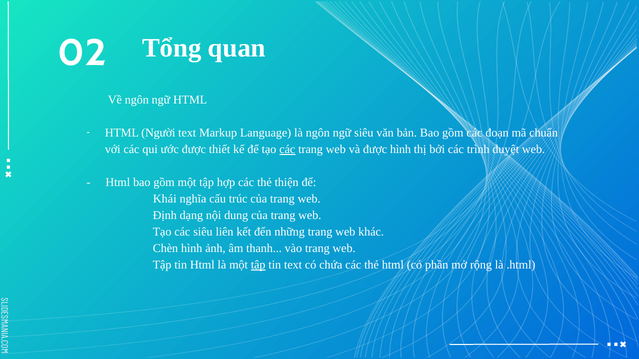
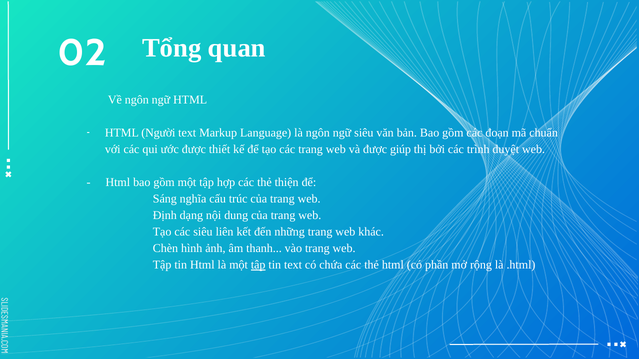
các at (287, 150) underline: present -> none
được hình: hình -> giúp
Khái: Khái -> Sáng
